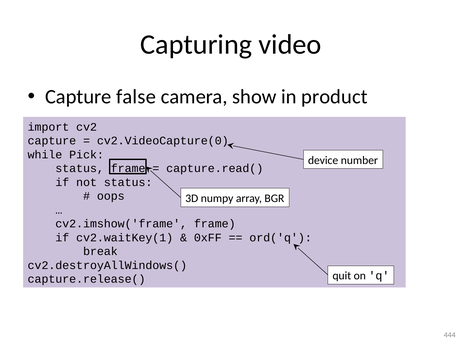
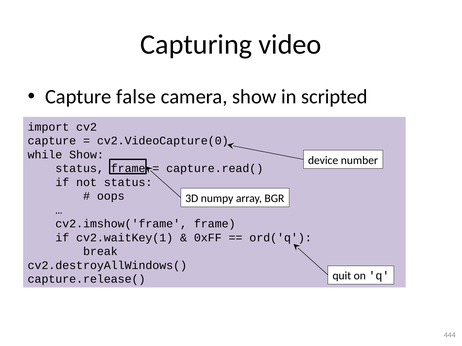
product: product -> scripted
while Pick: Pick -> Show
